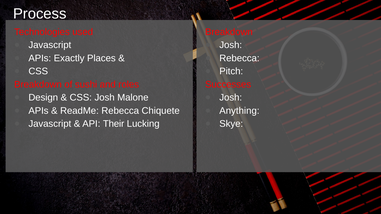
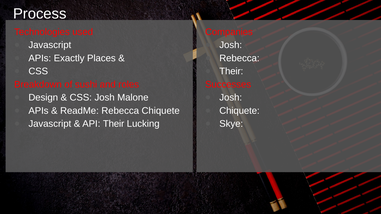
Breakdown at (229, 32): Breakdown -> Companies
Pitch at (231, 71): Pitch -> Their
Anything at (239, 111): Anything -> Chiquete
